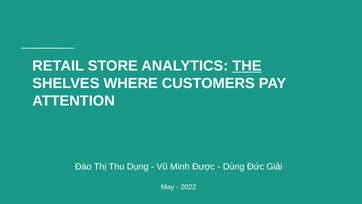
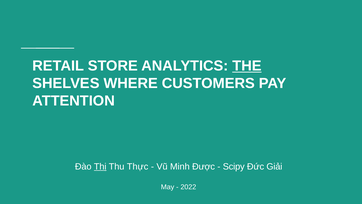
Thị underline: none -> present
Dụng: Dụng -> Thực
Dùng: Dùng -> Scipy
